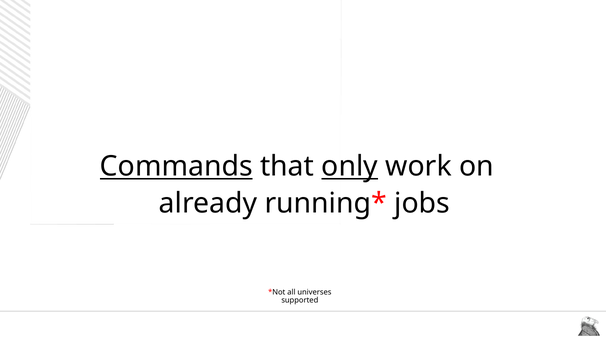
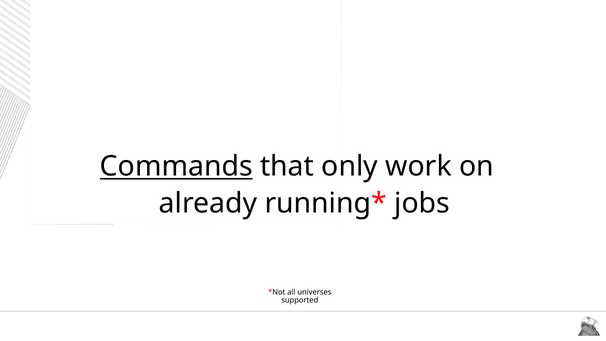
only underline: present -> none
